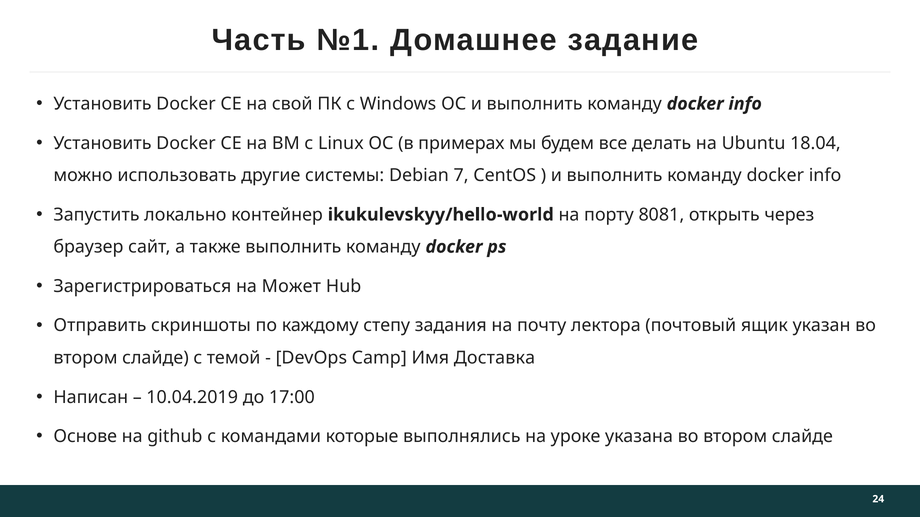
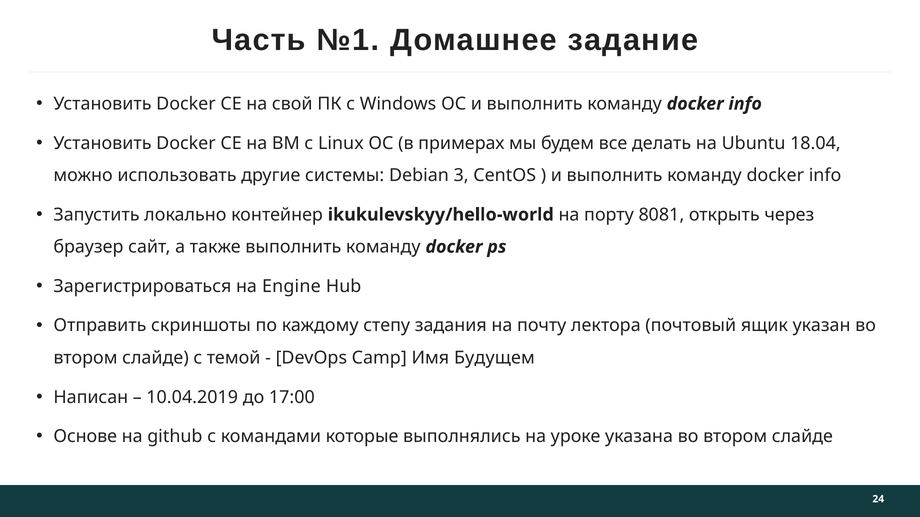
7: 7 -> 3
Может: Может -> Engine
Доставка: Доставка -> Будущем
